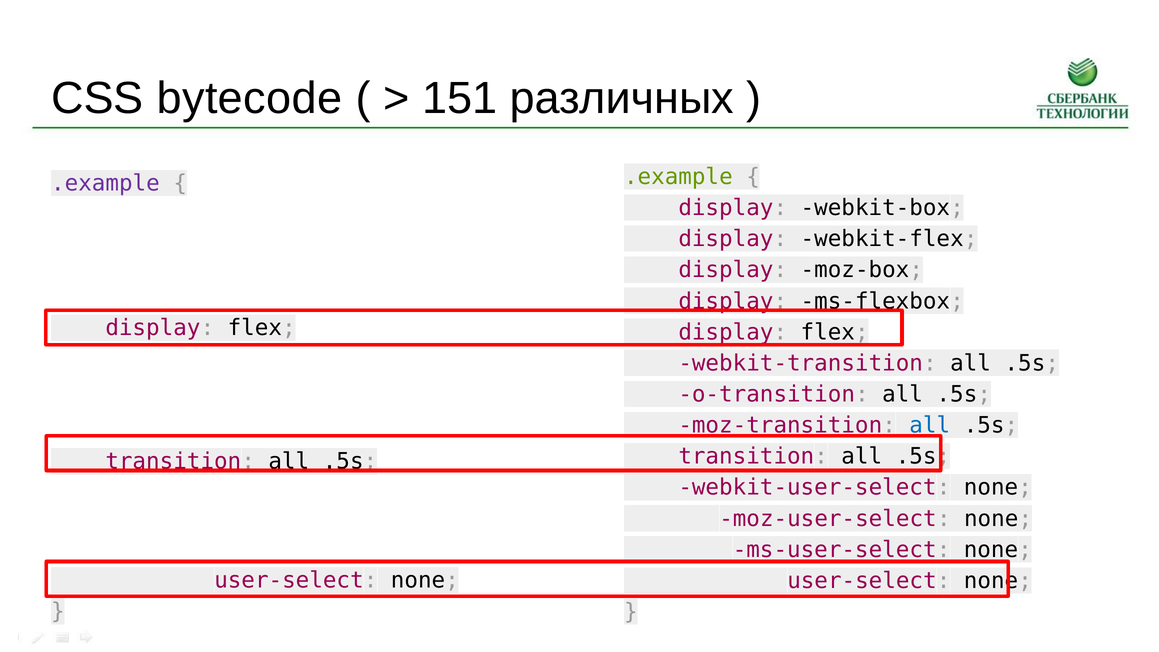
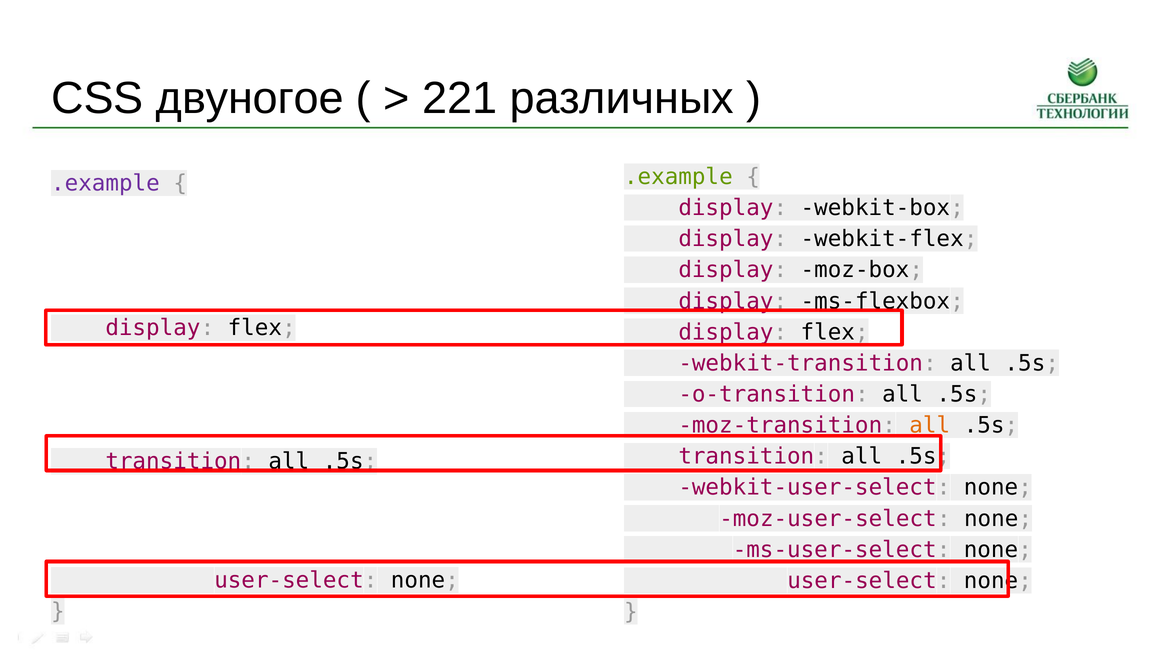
bytecode: bytecode -> двуногое
151: 151 -> 221
all at (930, 425) colour: blue -> orange
